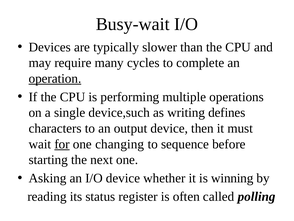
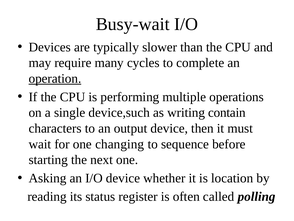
defines: defines -> contain
for underline: present -> none
winning: winning -> location
